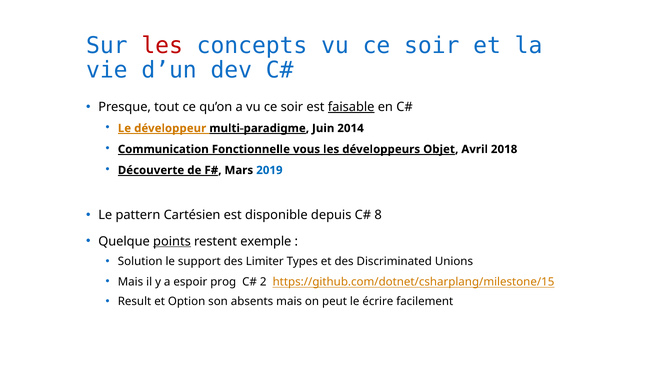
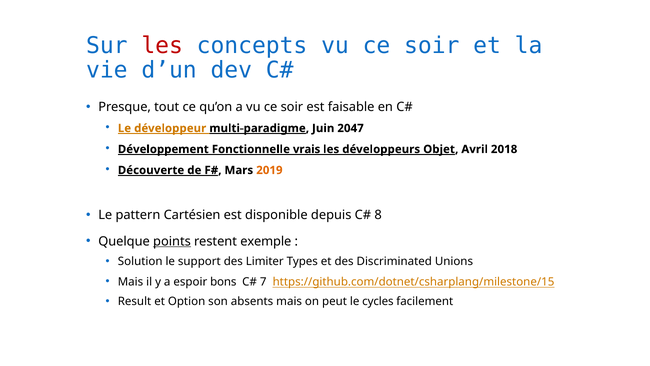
faisable underline: present -> none
2014: 2014 -> 2047
Communication: Communication -> Développement
vous: vous -> vrais
2019 colour: blue -> orange
prog: prog -> bons
2: 2 -> 7
écrire: écrire -> cycles
